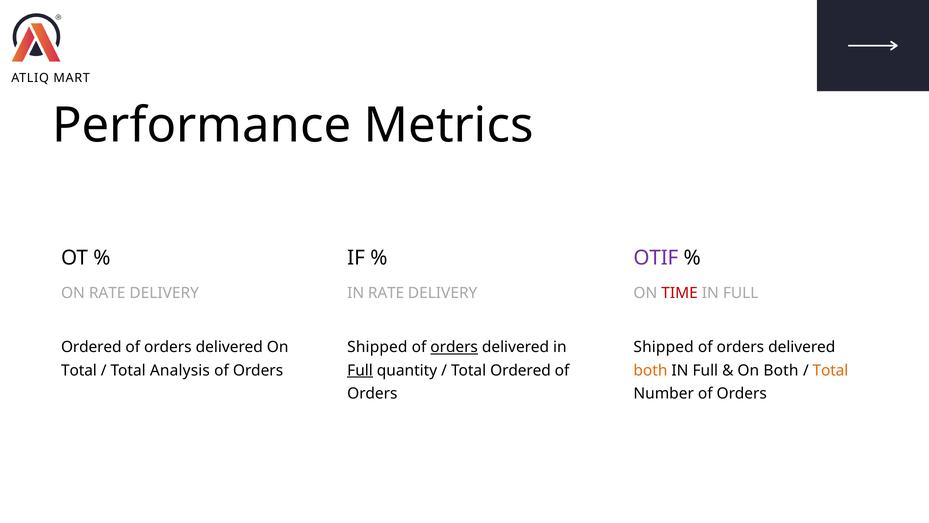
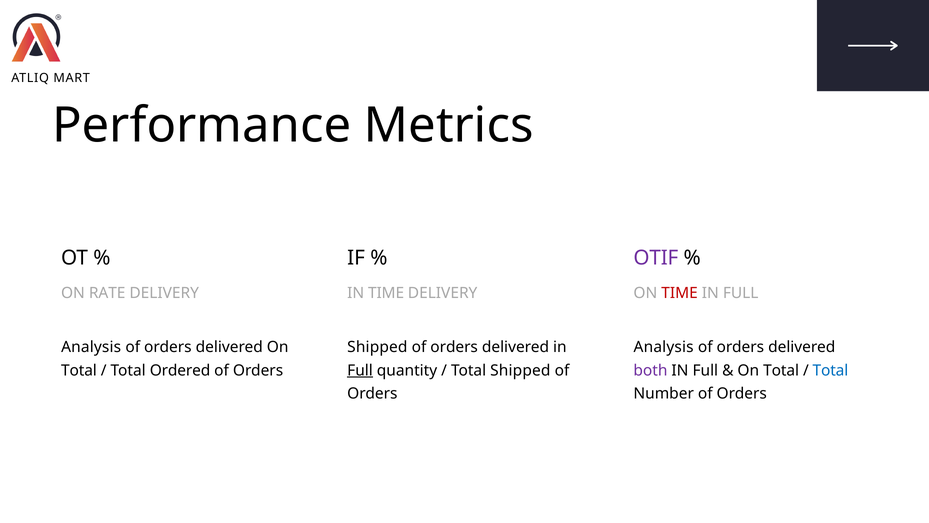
IN RATE: RATE -> TIME
Ordered at (91, 347): Ordered -> Analysis
orders at (454, 347) underline: present -> none
Shipped at (664, 347): Shipped -> Analysis
Analysis: Analysis -> Ordered
Total Ordered: Ordered -> Shipped
both at (650, 370) colour: orange -> purple
Both at (781, 370): Both -> Total
Total at (830, 370) colour: orange -> blue
